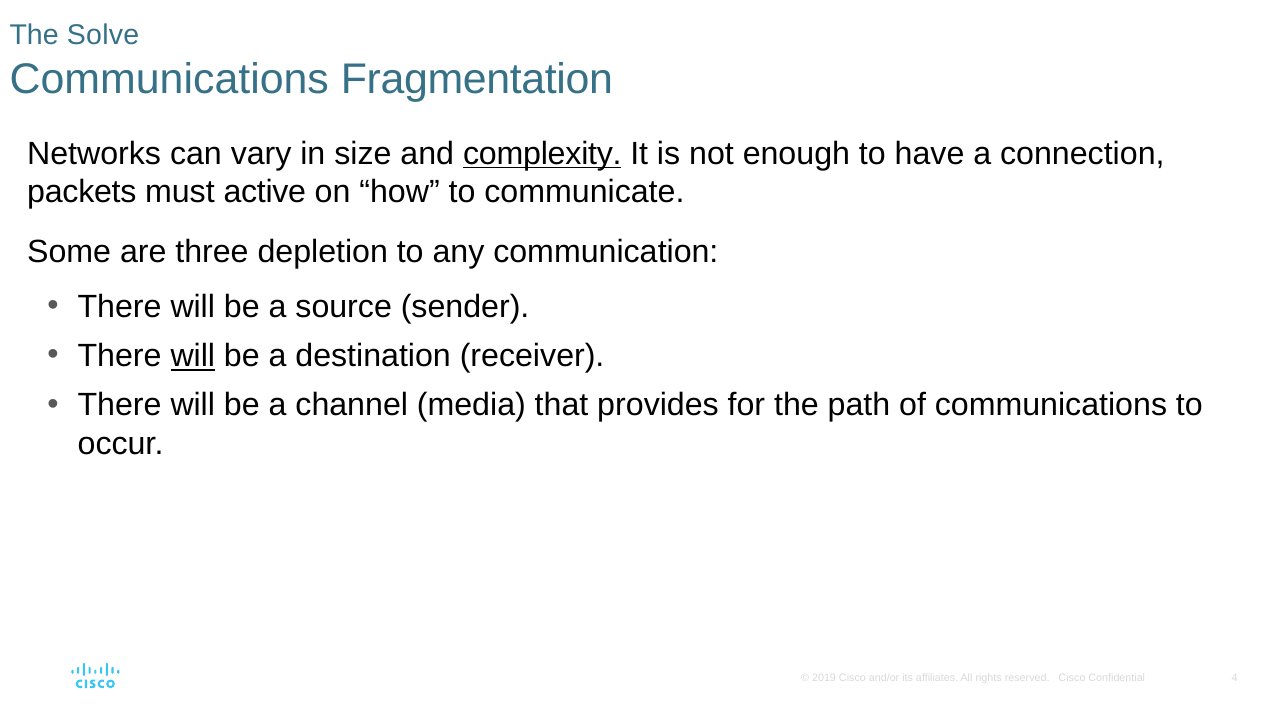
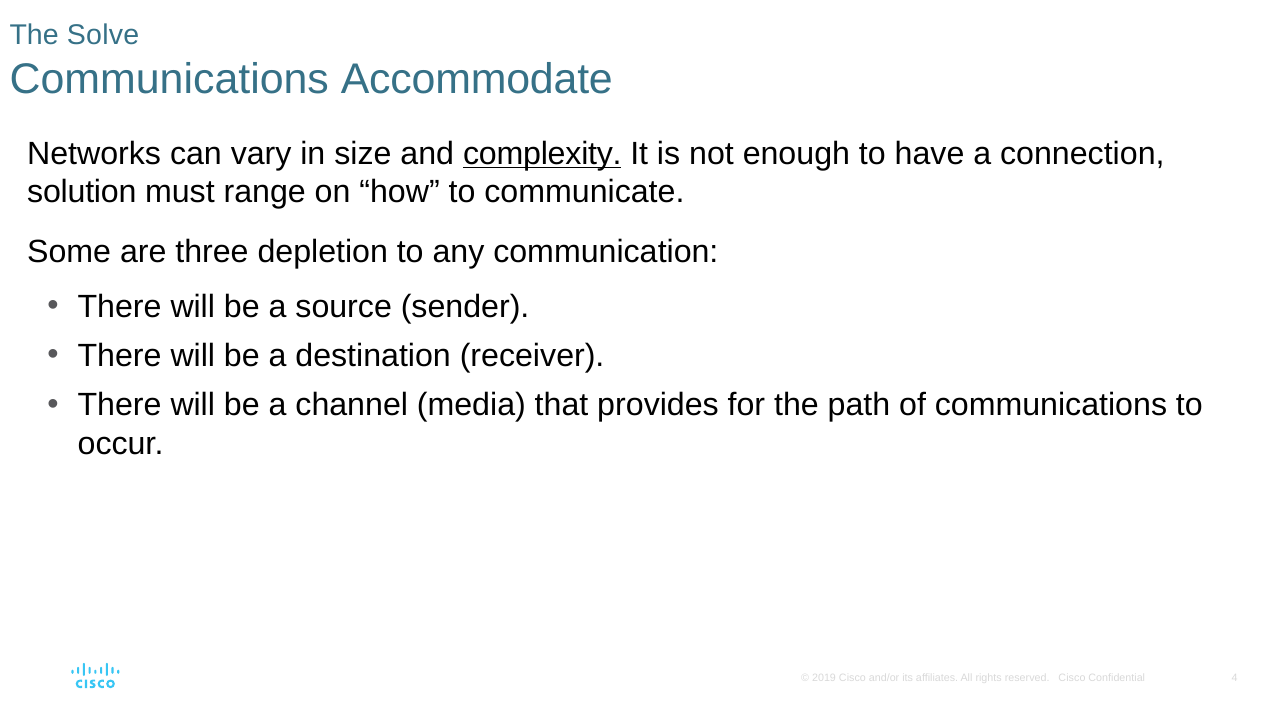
Fragmentation: Fragmentation -> Accommodate
packets: packets -> solution
active: active -> range
will at (193, 356) underline: present -> none
